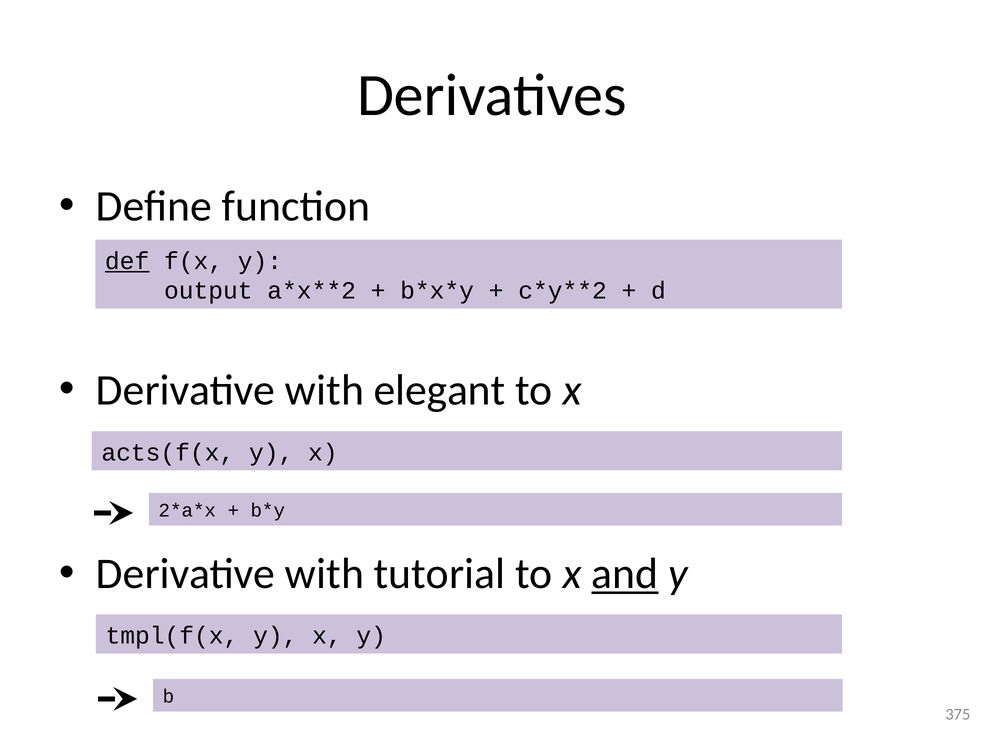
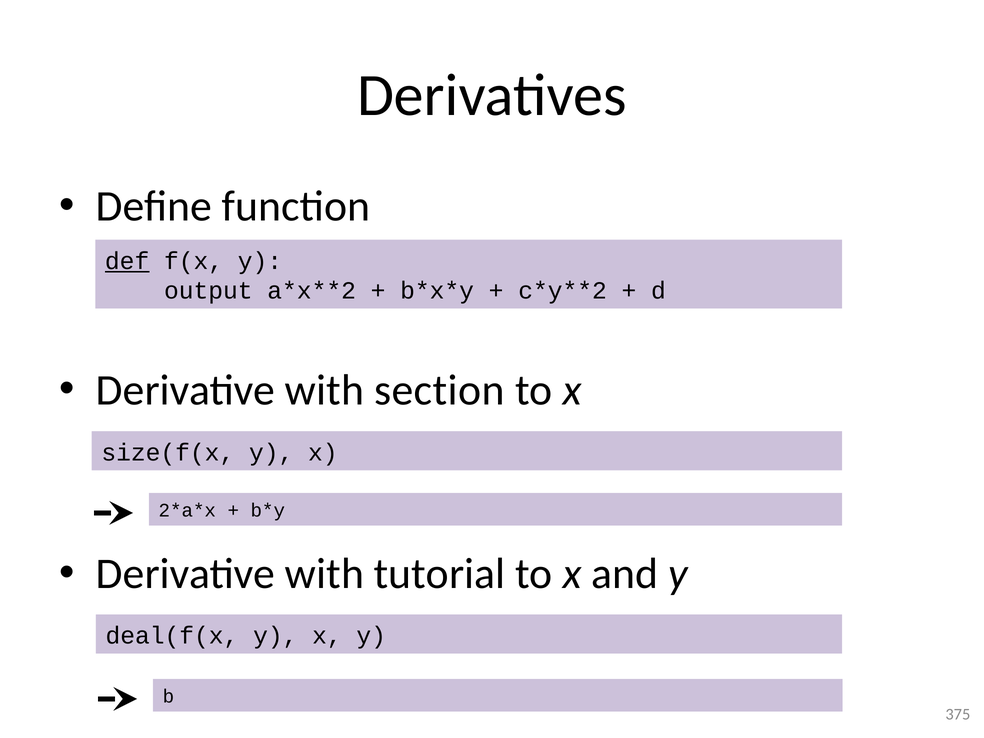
elegant: elegant -> section
acts(f(x: acts(f(x -> size(f(x
and underline: present -> none
tmpl(f(x: tmpl(f(x -> deal(f(x
